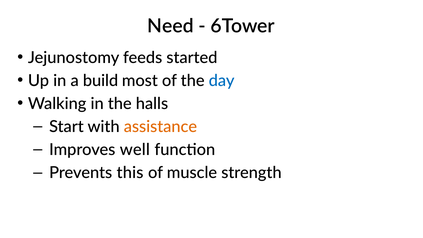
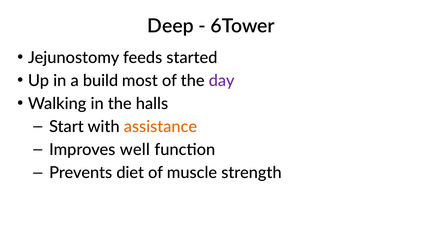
Need: Need -> Deep
day colour: blue -> purple
this: this -> diet
